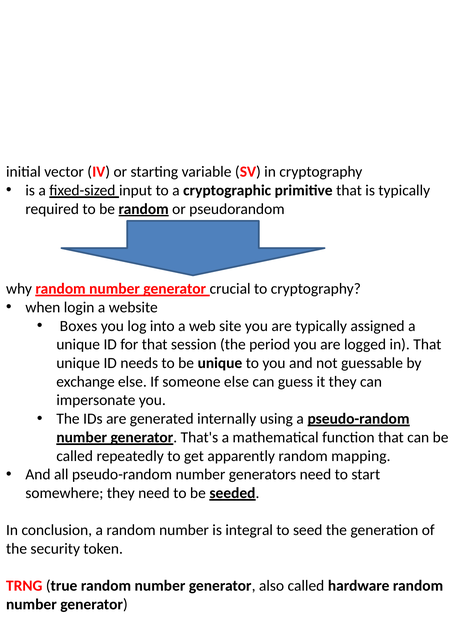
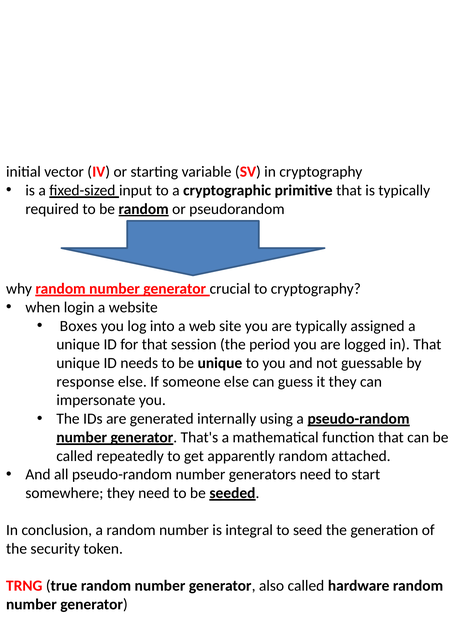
exchange: exchange -> response
mapping: mapping -> attached
